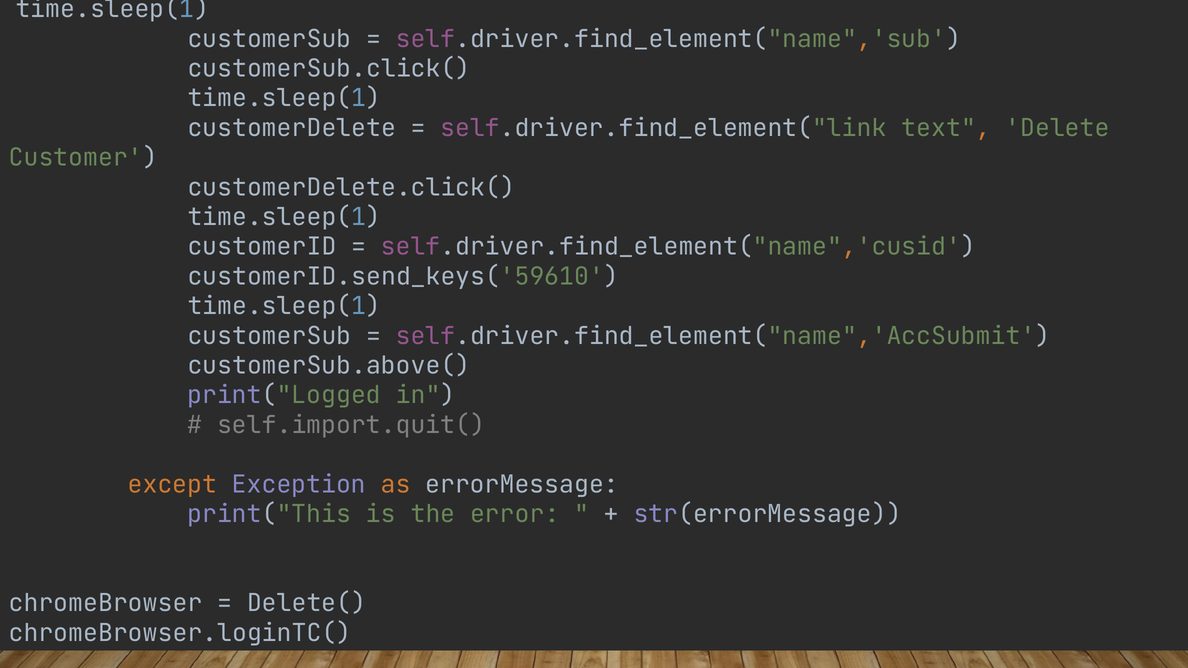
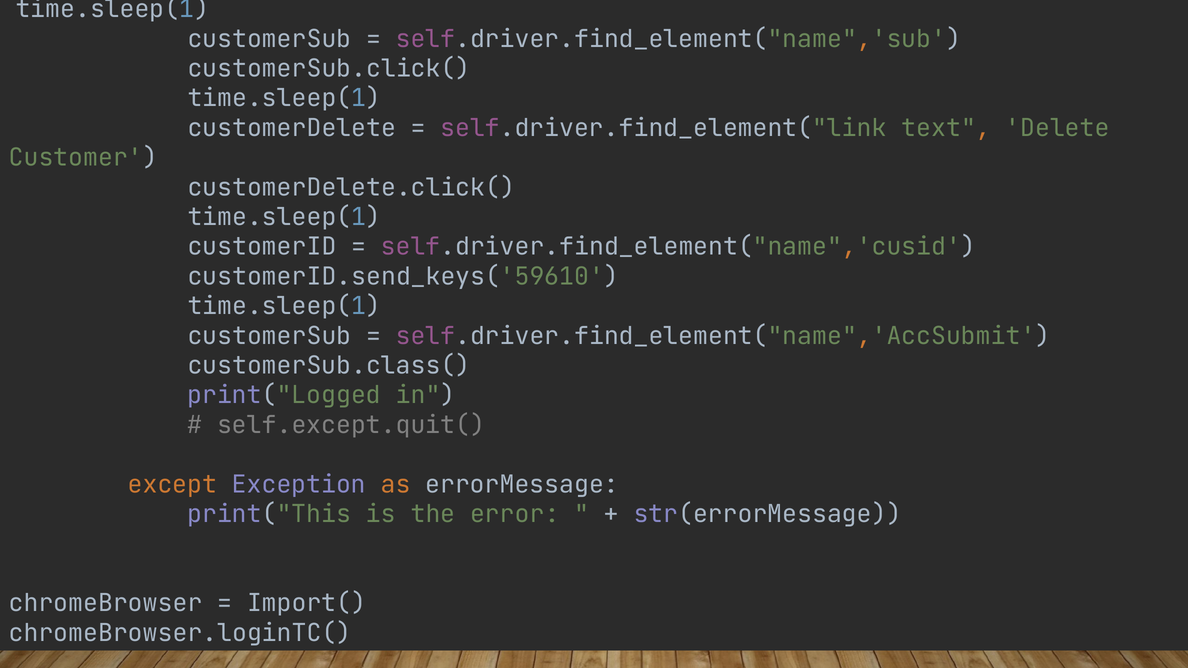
customerSub.above(: customerSub.above( -> customerSub.class(
self.import.quit(: self.import.quit( -> self.except.quit(
Delete(: Delete( -> Import(
